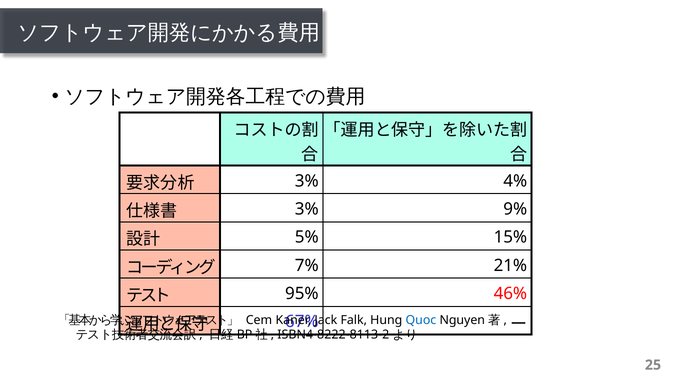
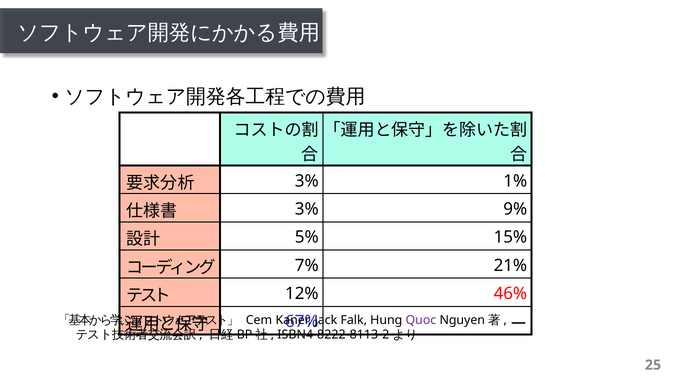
4%: 4% -> 1%
95%: 95% -> 12%
Quoc colour: blue -> purple
